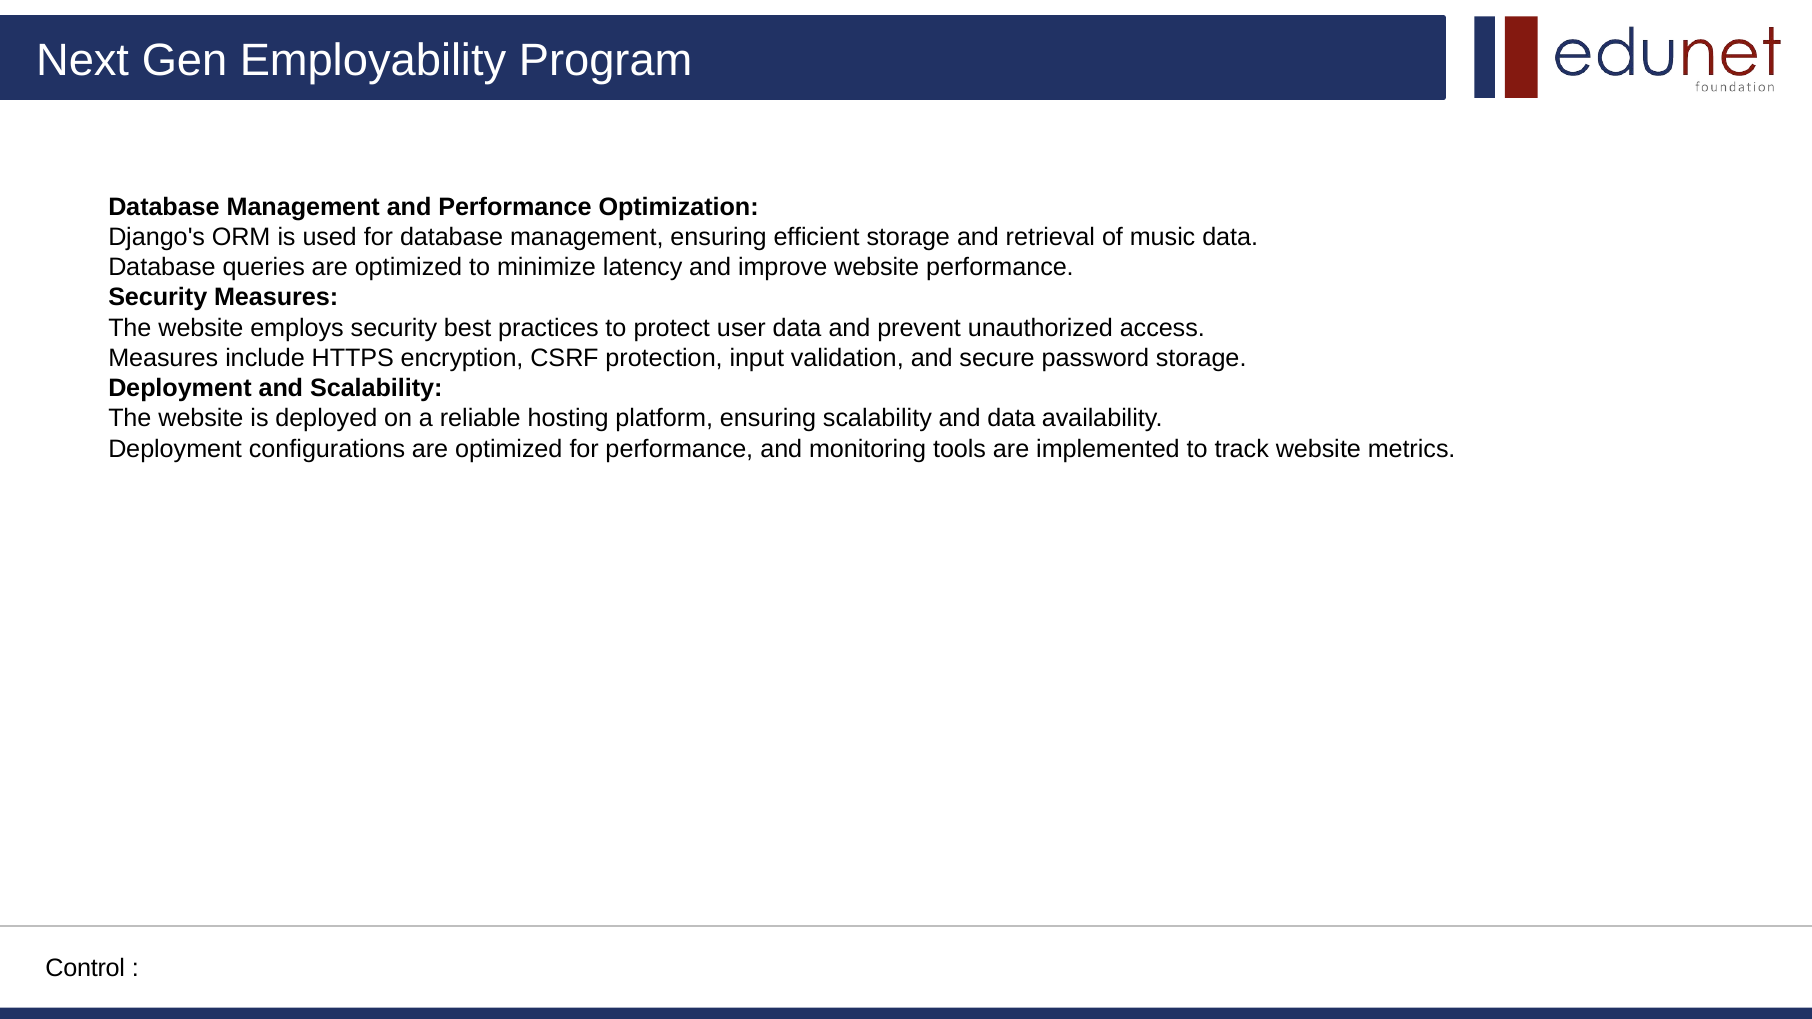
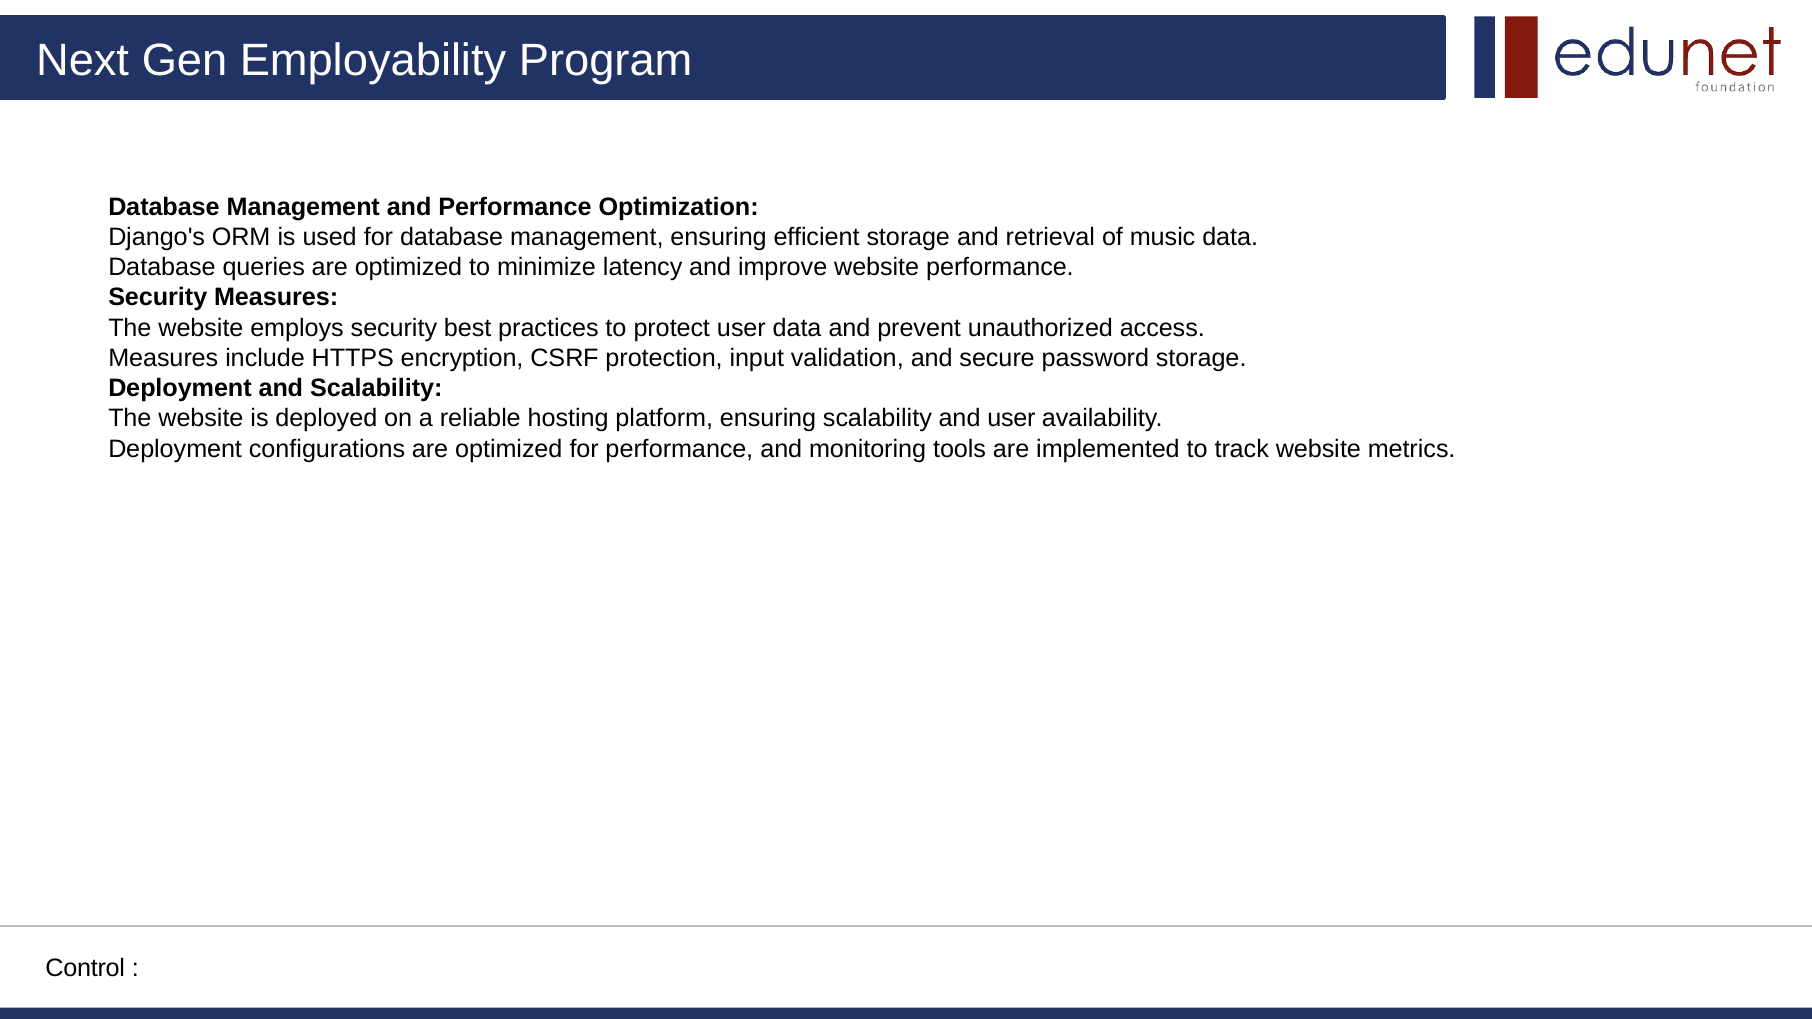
and data: data -> user
